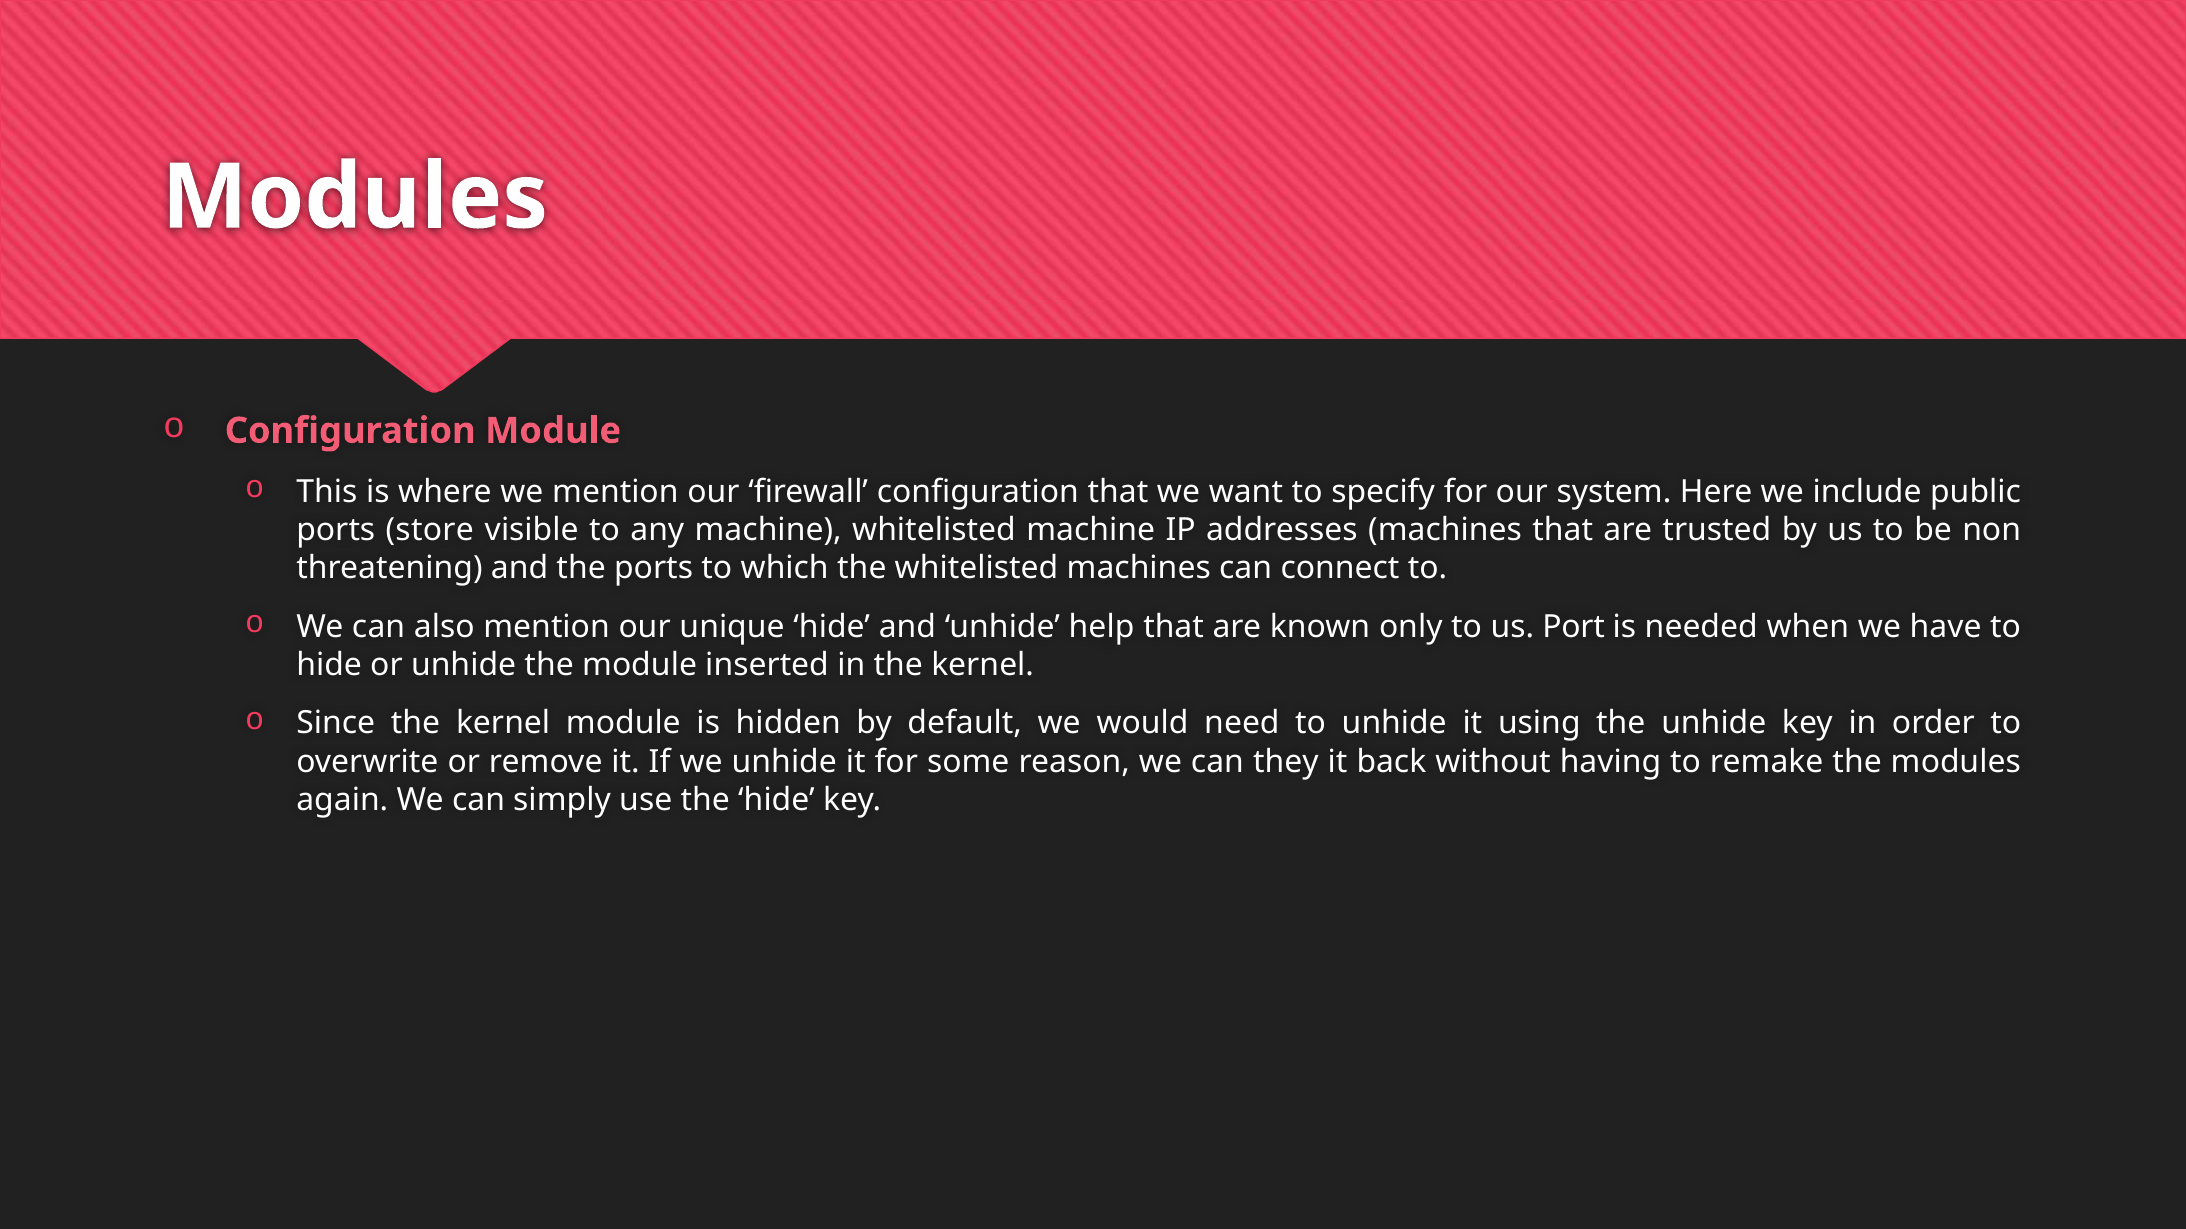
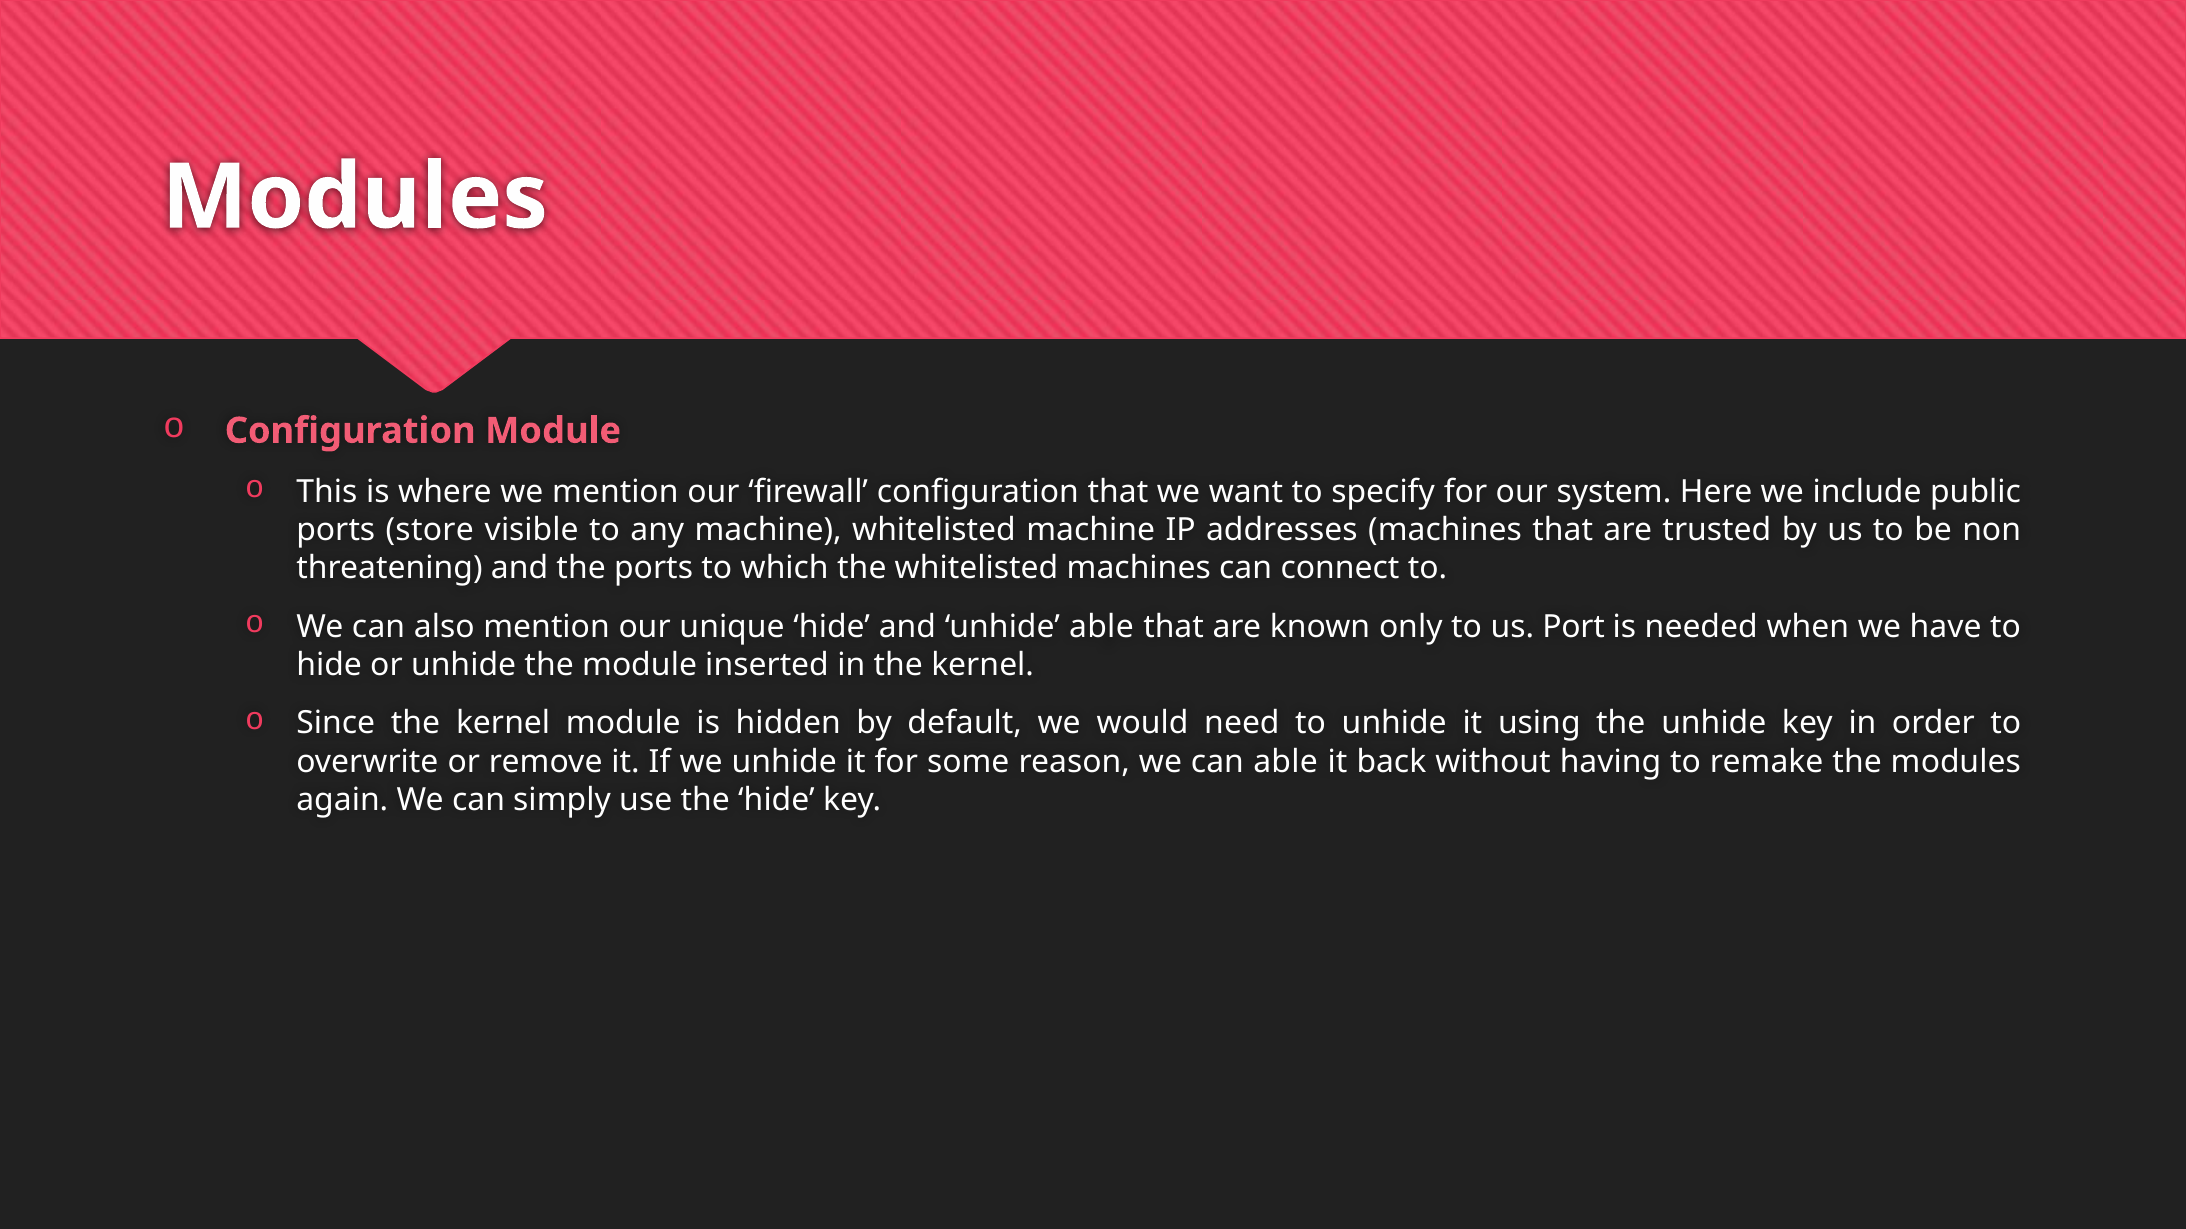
unhide help: help -> able
can they: they -> able
